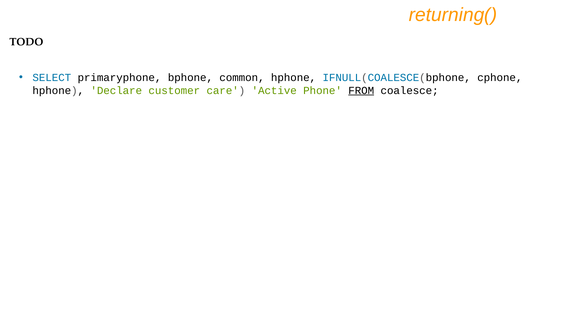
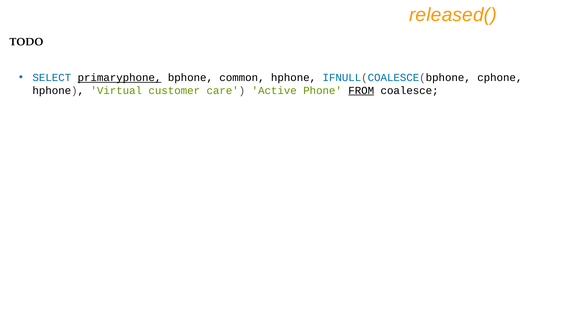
returning(: returning( -> released(
primaryphone underline: none -> present
Declare: Declare -> Virtual
